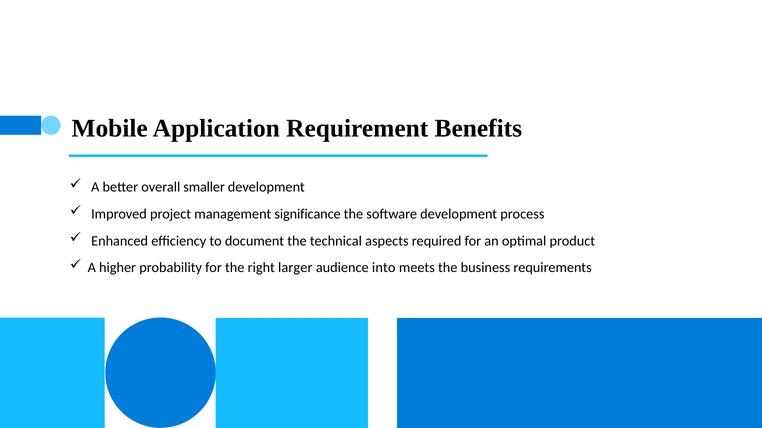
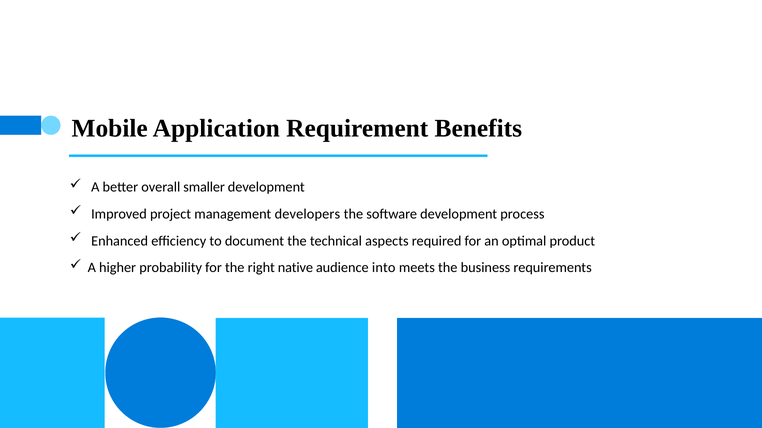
significance: significance -> developers
larger: larger -> native
